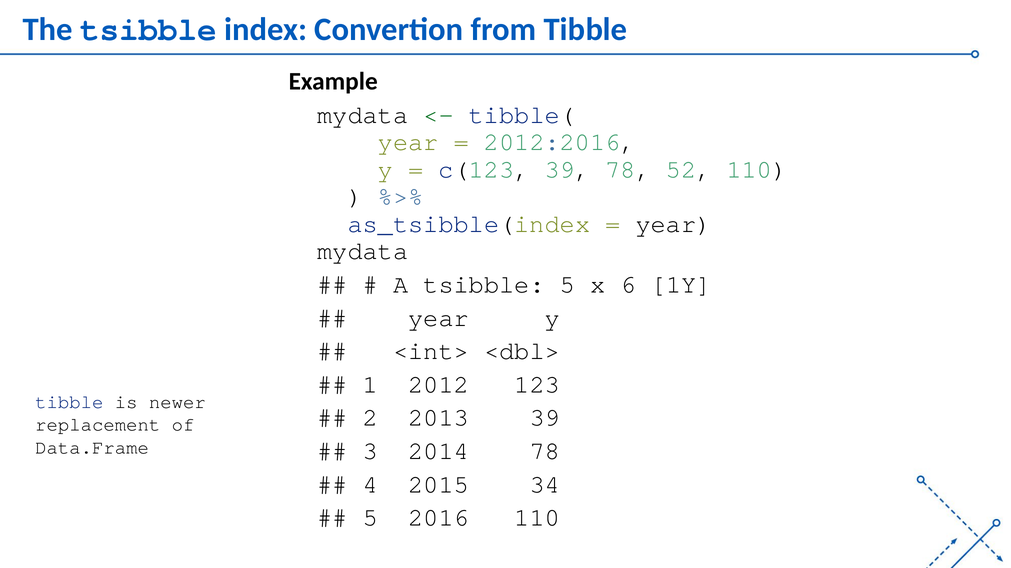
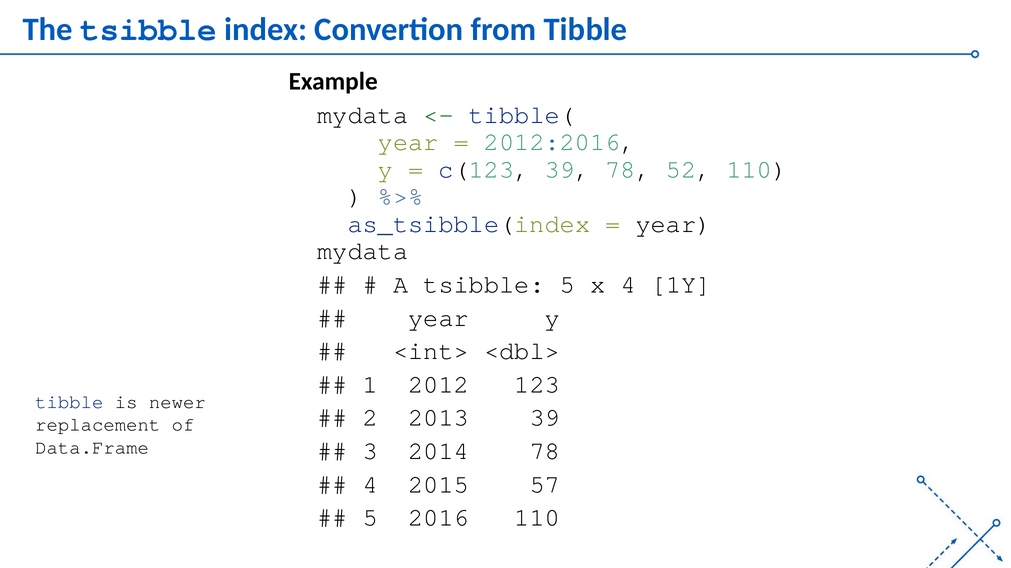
x 6: 6 -> 4
34: 34 -> 57
